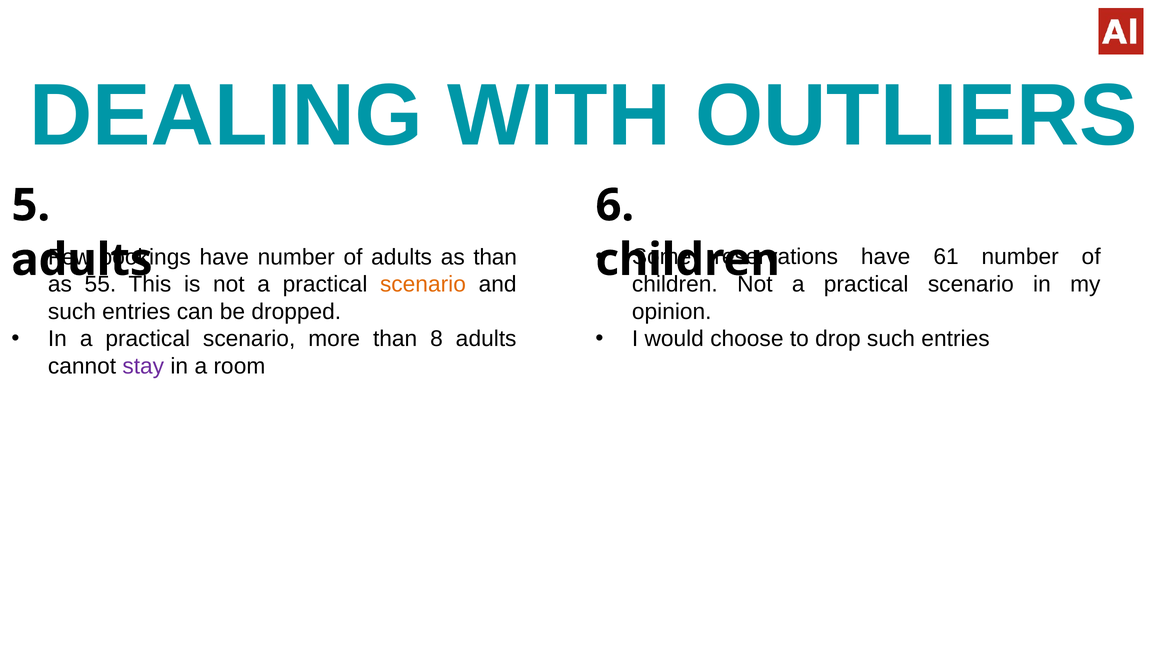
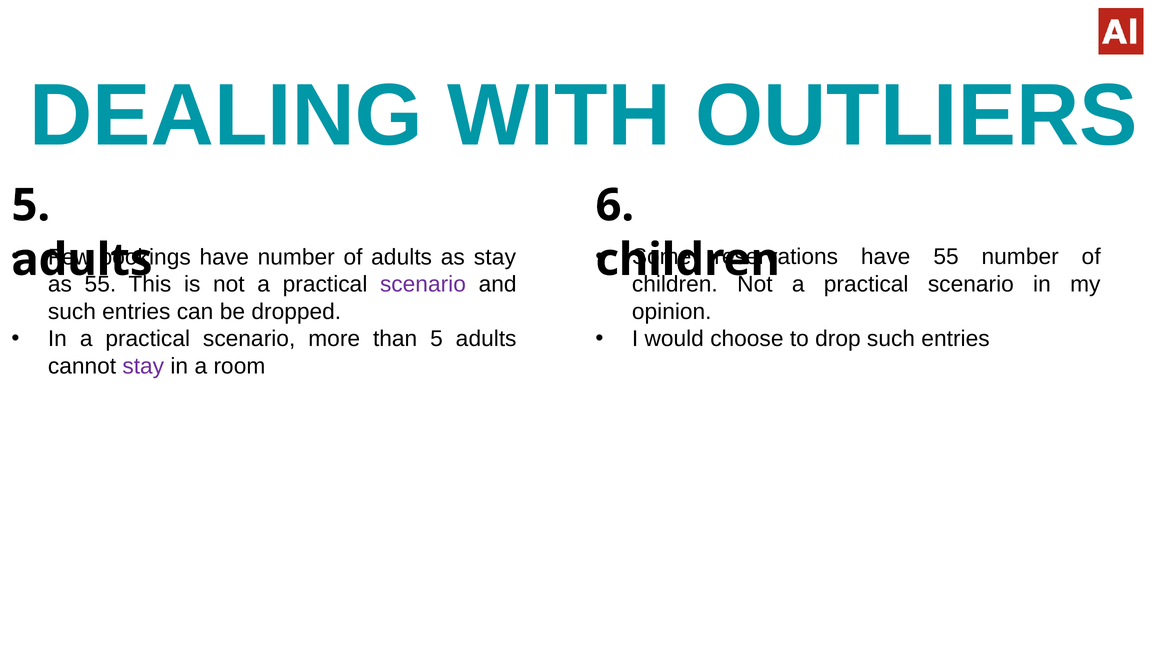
as than: than -> stay
have 61: 61 -> 55
scenario at (423, 284) colour: orange -> purple
than 8: 8 -> 5
